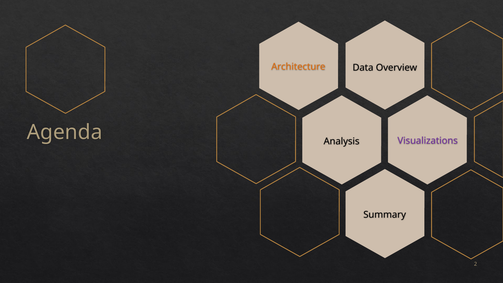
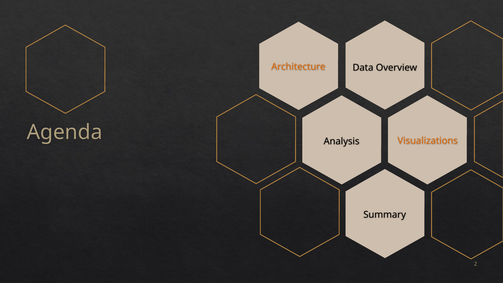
Visualizations colour: purple -> orange
